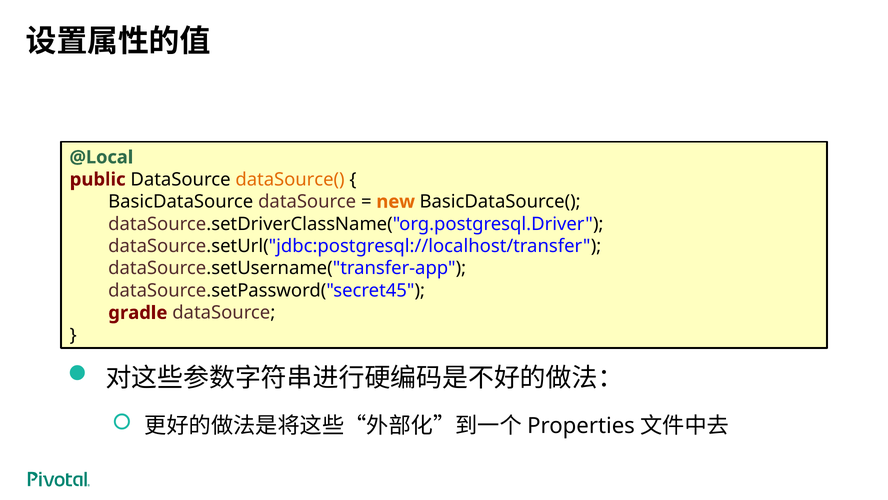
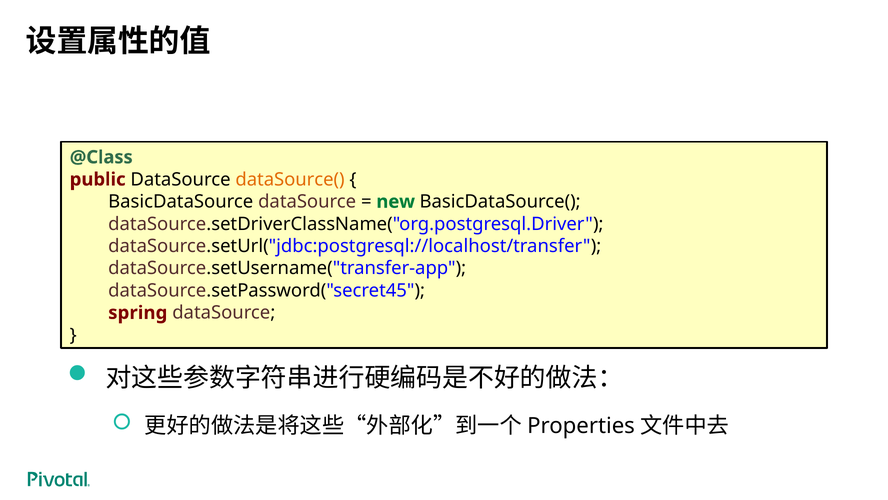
@Local: @Local -> @Class
new colour: orange -> green
gradle: gradle -> spring
